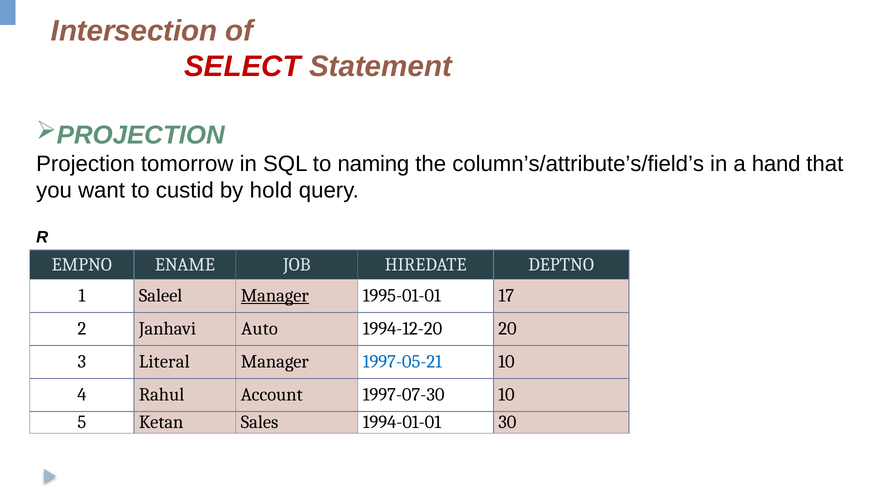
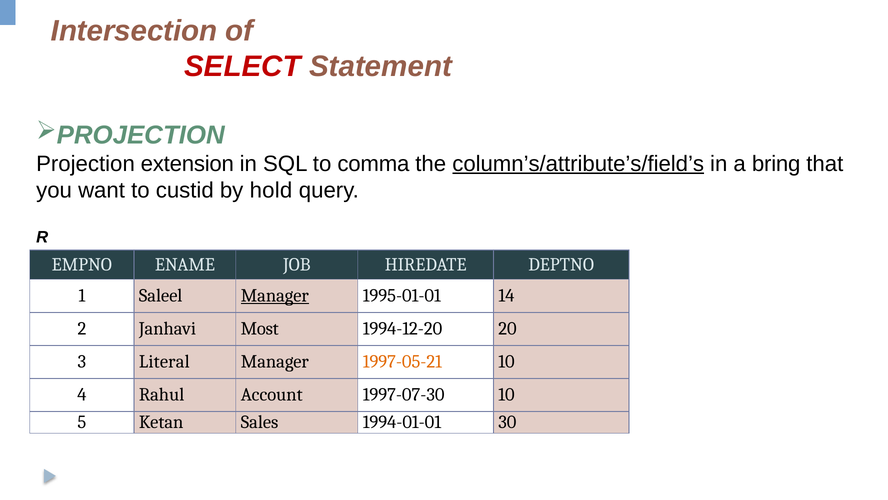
tomorrow: tomorrow -> extension
naming: naming -> comma
column’s/attribute’s/field’s underline: none -> present
hand: hand -> bring
17: 17 -> 14
Auto: Auto -> Most
1997-05-21 colour: blue -> orange
